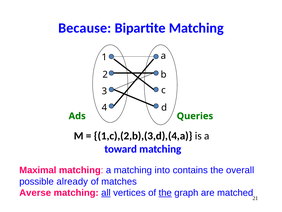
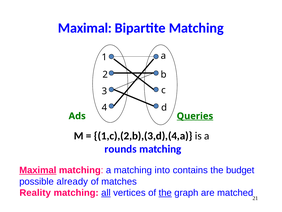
Because at (85, 28): Because -> Maximal
Queries underline: none -> present
toward: toward -> rounds
Maximal at (38, 170) underline: none -> present
overall: overall -> budget
Averse: Averse -> Reality
